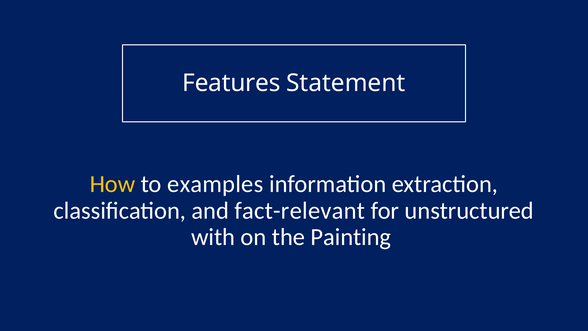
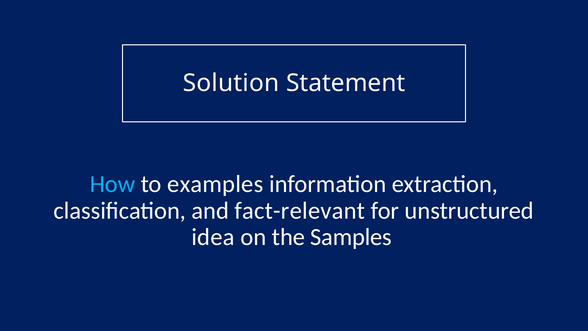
Features: Features -> Solution
How colour: yellow -> light blue
with: with -> idea
Painting: Painting -> Samples
